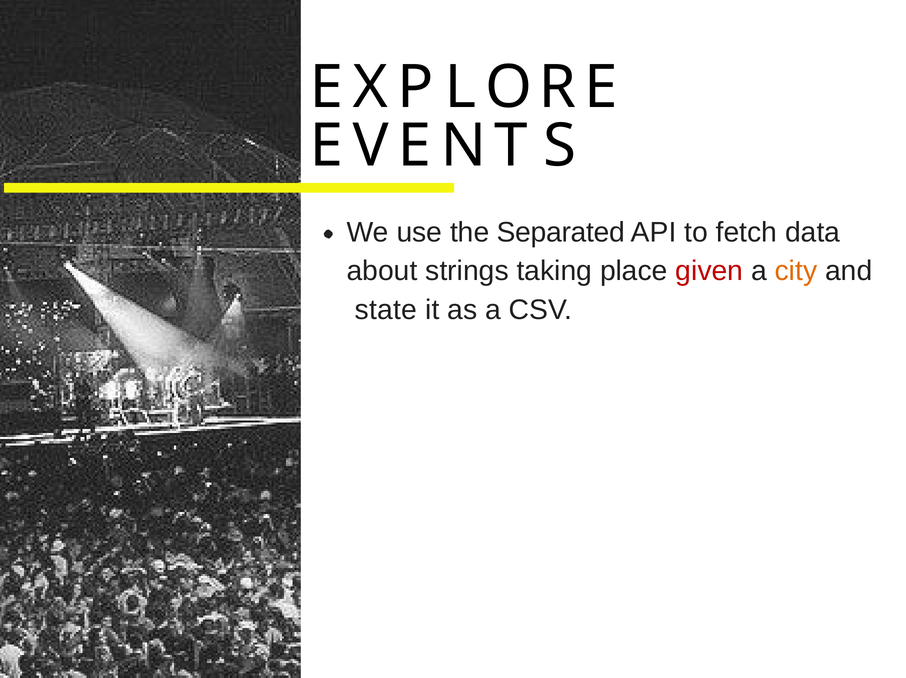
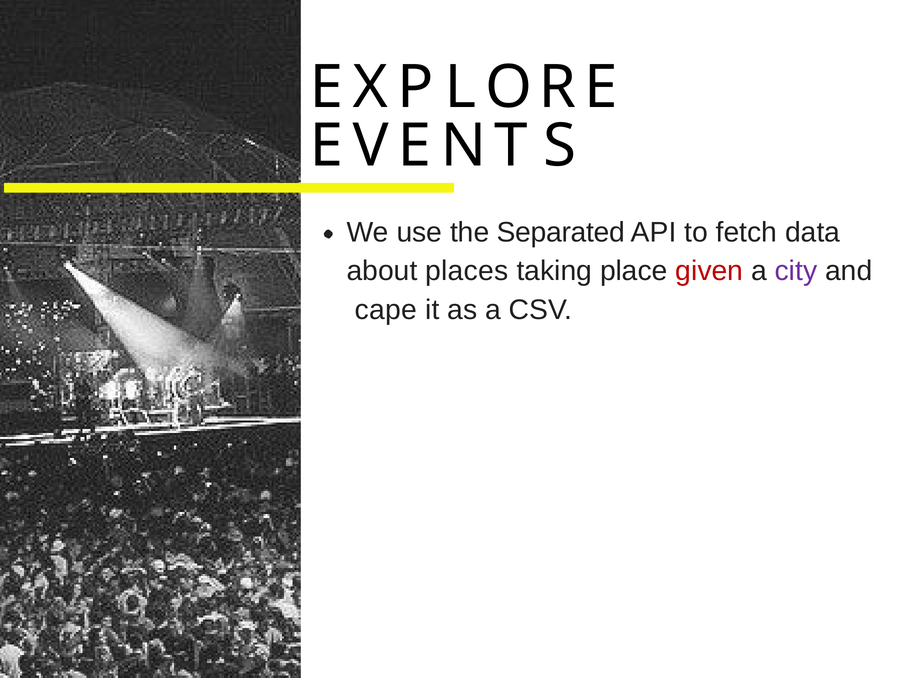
strings: strings -> places
city colour: orange -> purple
state: state -> cape
